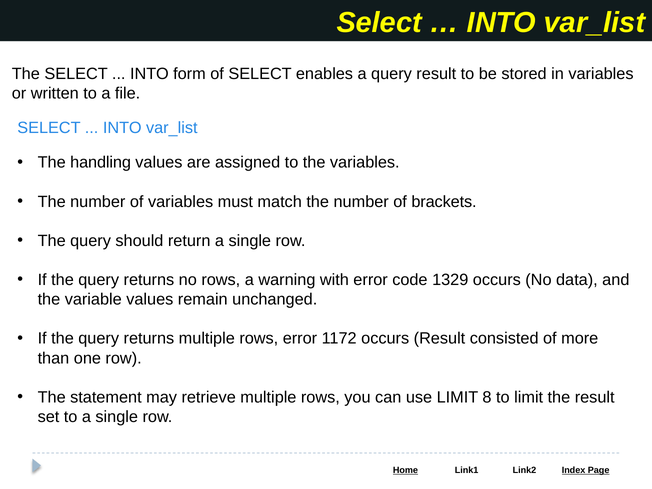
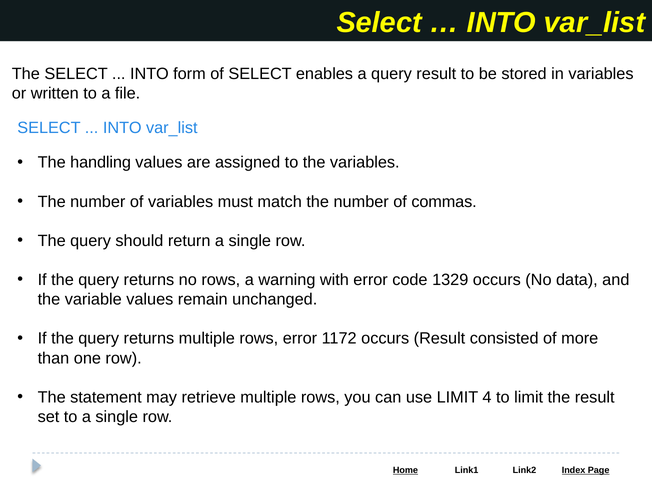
brackets: brackets -> commas
8: 8 -> 4
